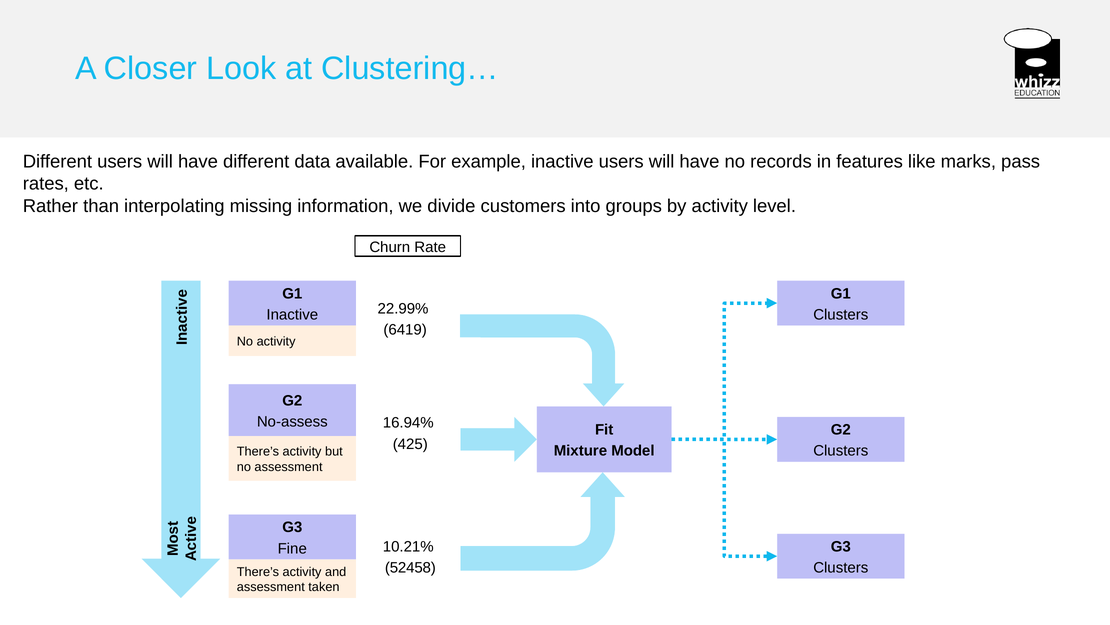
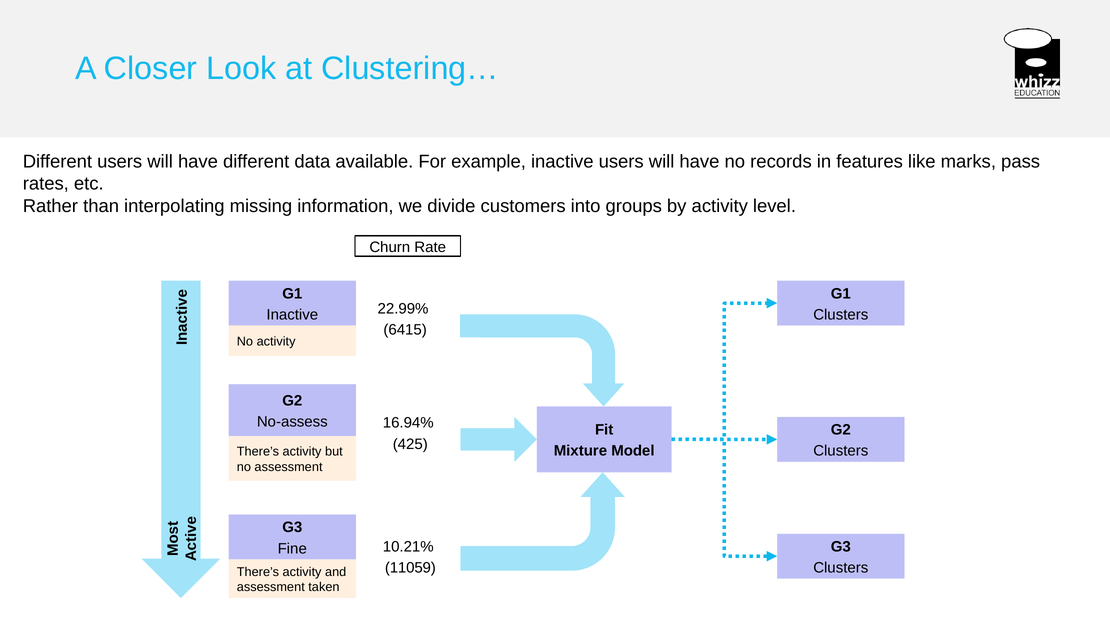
6419: 6419 -> 6415
52458: 52458 -> 11059
